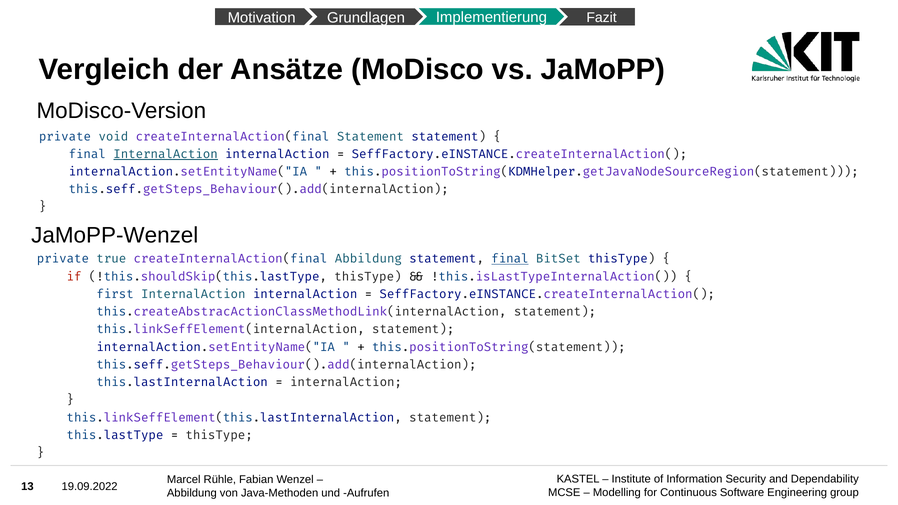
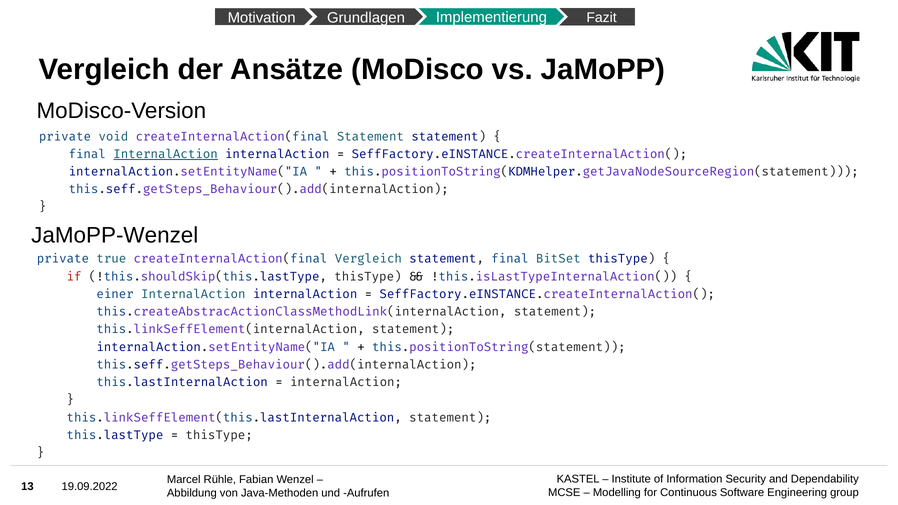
createInternalAction(final Abbildung: Abbildung -> Vergleich
final at (510, 259) underline: present -> none
first: first -> einer
